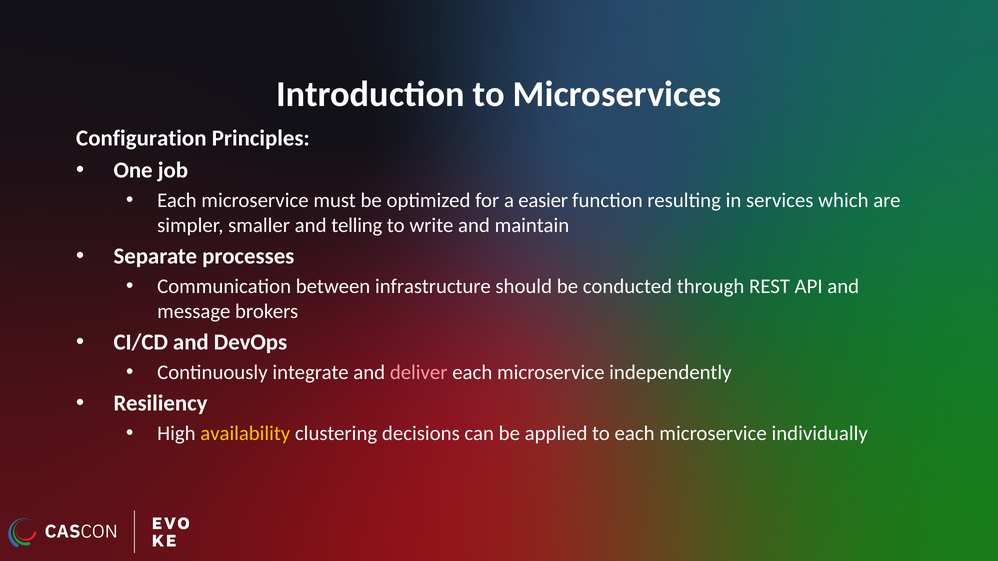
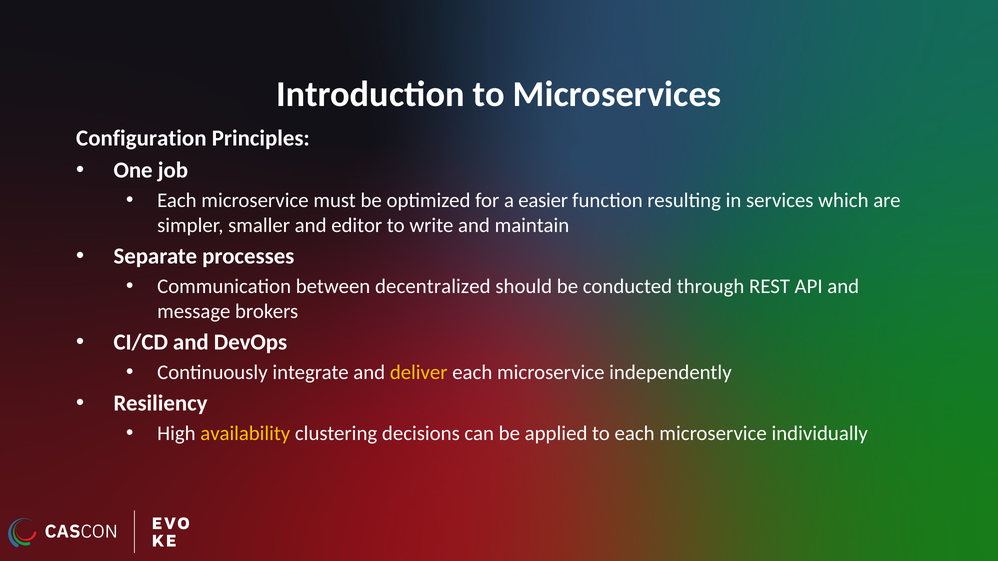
telling: telling -> editor
infrastructure: infrastructure -> decentralized
deliver colour: pink -> yellow
